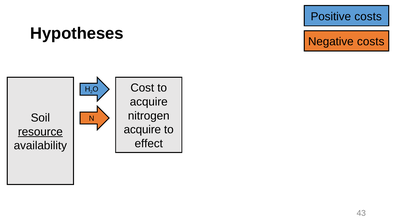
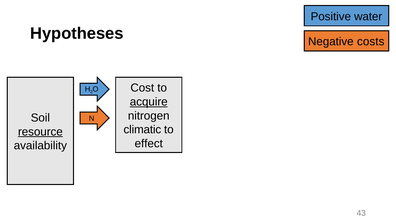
Positive costs: costs -> water
acquire at (149, 102) underline: none -> present
acquire at (142, 129): acquire -> climatic
